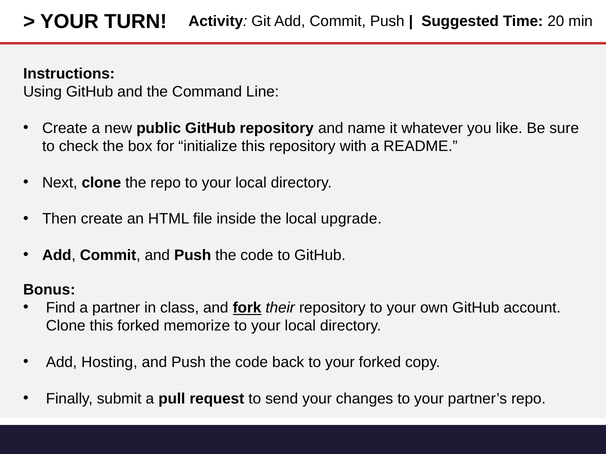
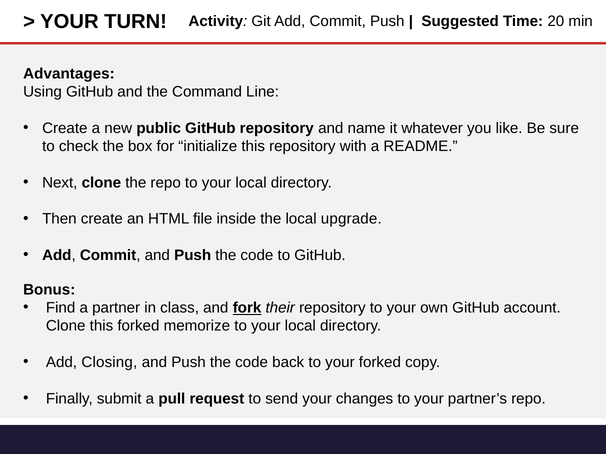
Instructions: Instructions -> Advantages
Hosting: Hosting -> Closing
